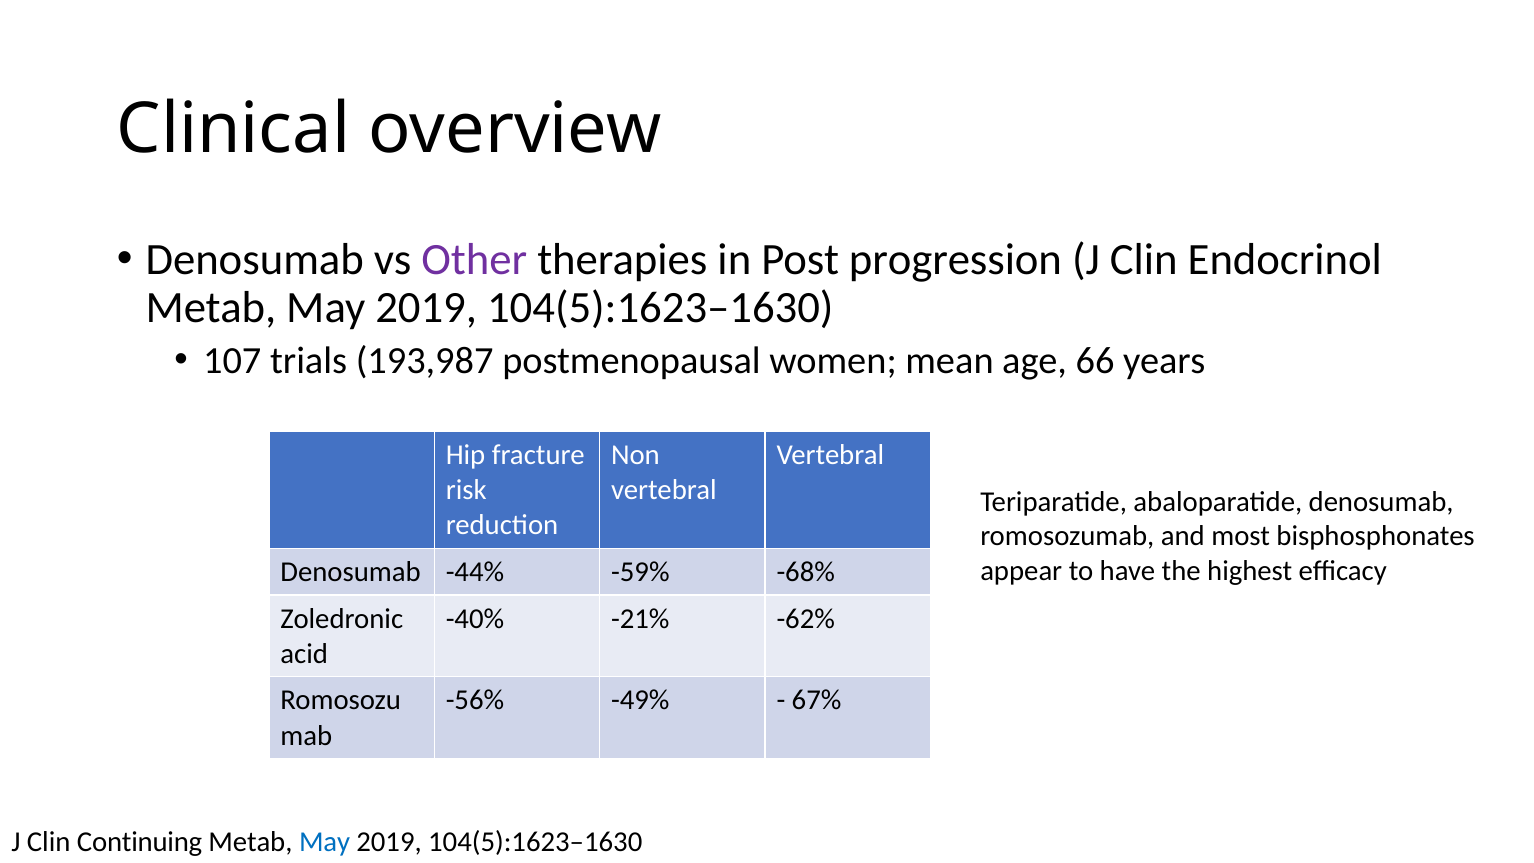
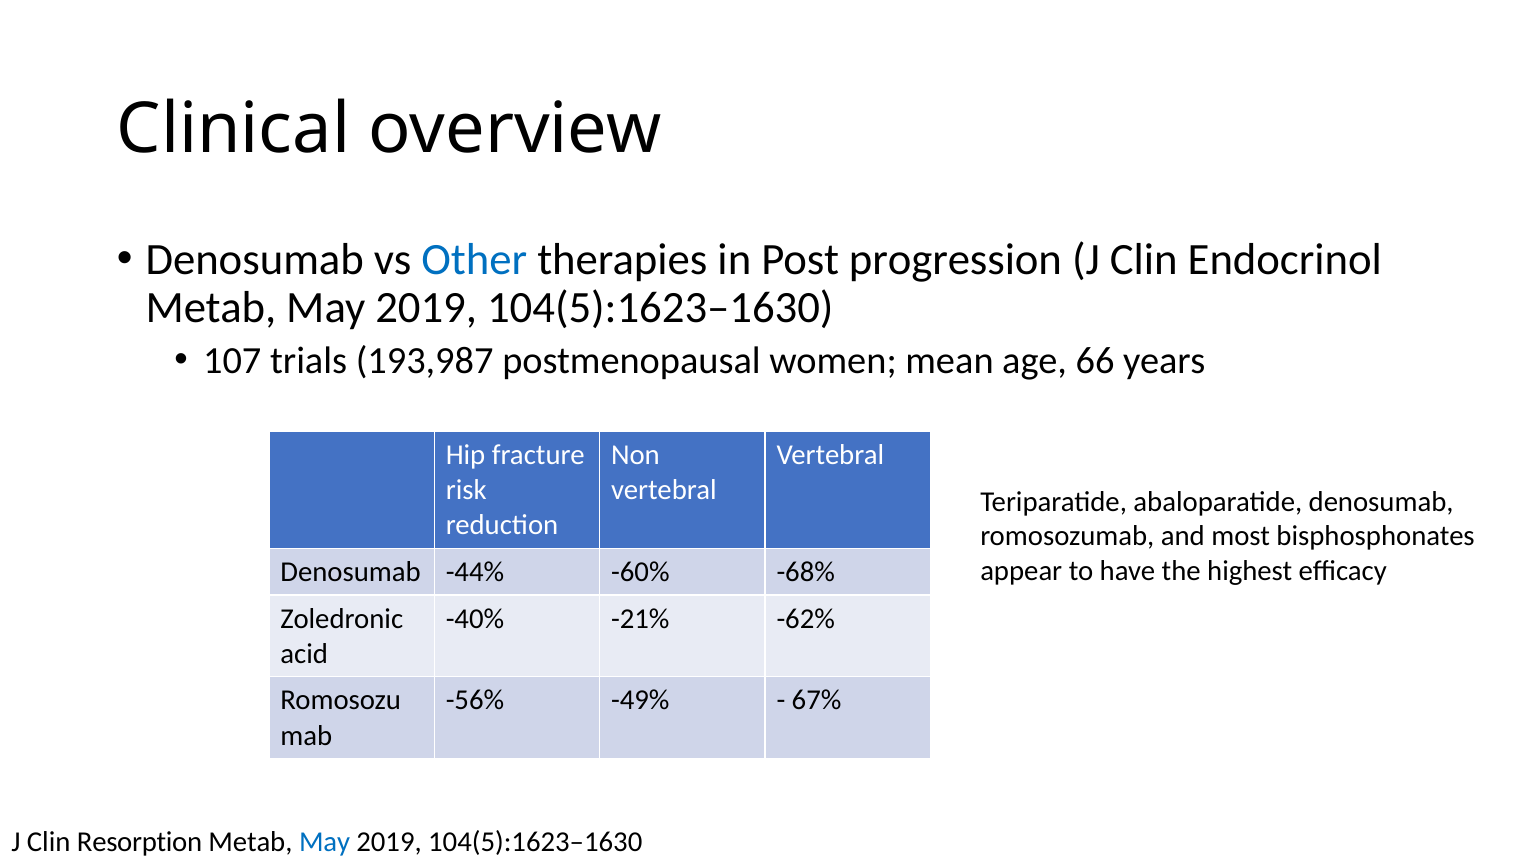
Other colour: purple -> blue
-59%: -59% -> -60%
Continuing: Continuing -> Resorption
